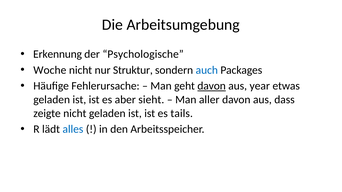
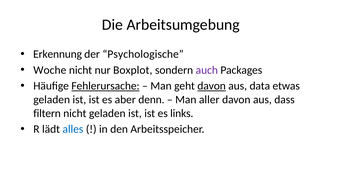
Struktur: Struktur -> Boxplot
auch colour: blue -> purple
Fehlerursache underline: none -> present
year: year -> data
sieht: sieht -> denn
zeigte: zeigte -> filtern
tails: tails -> links
